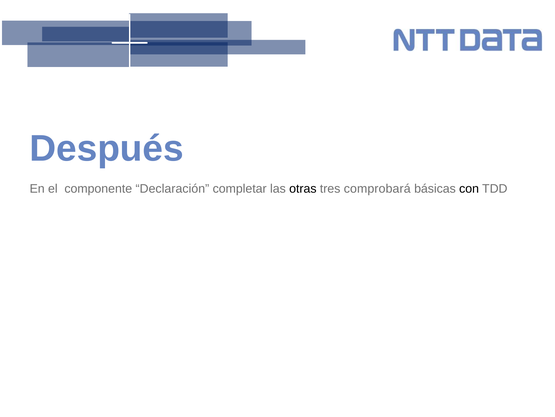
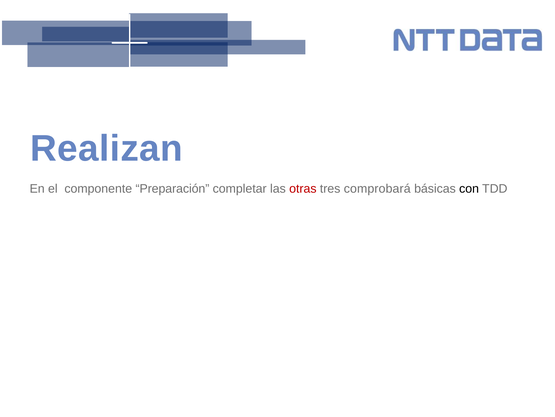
Después: Después -> Realizan
Declaración: Declaración -> Preparación
otras colour: black -> red
